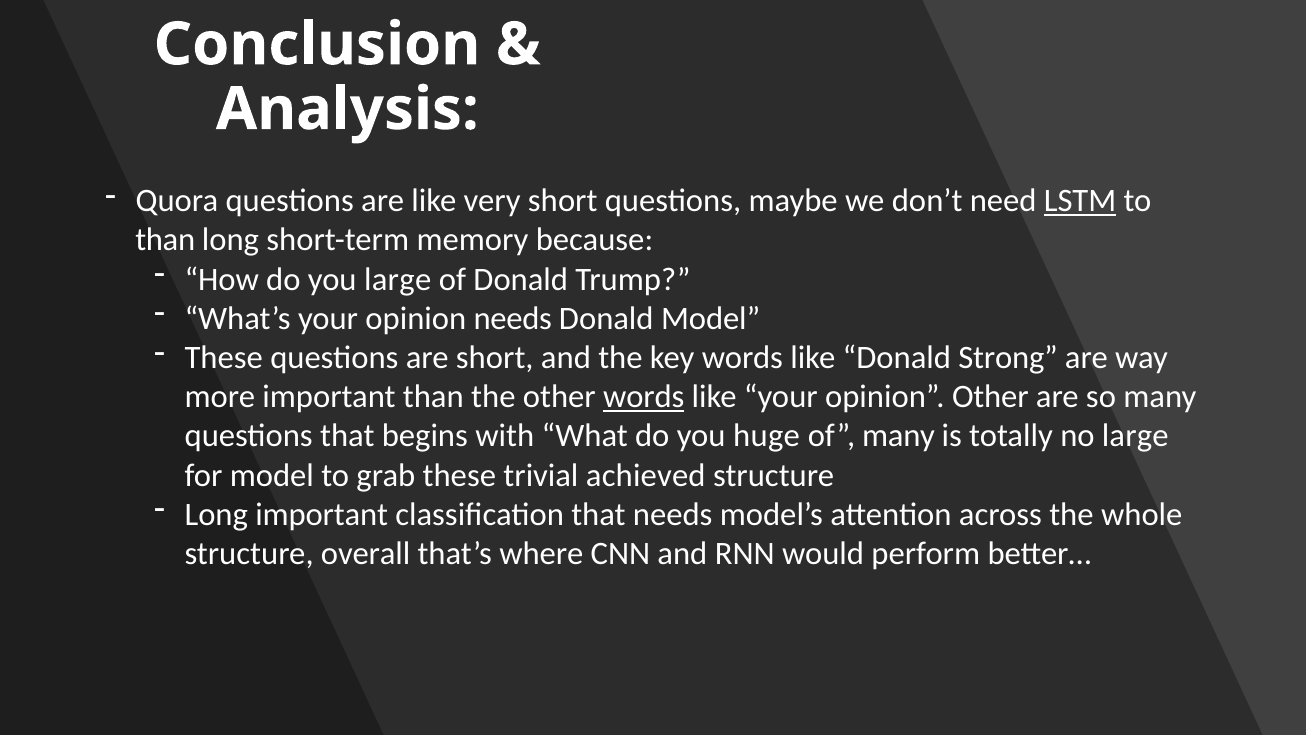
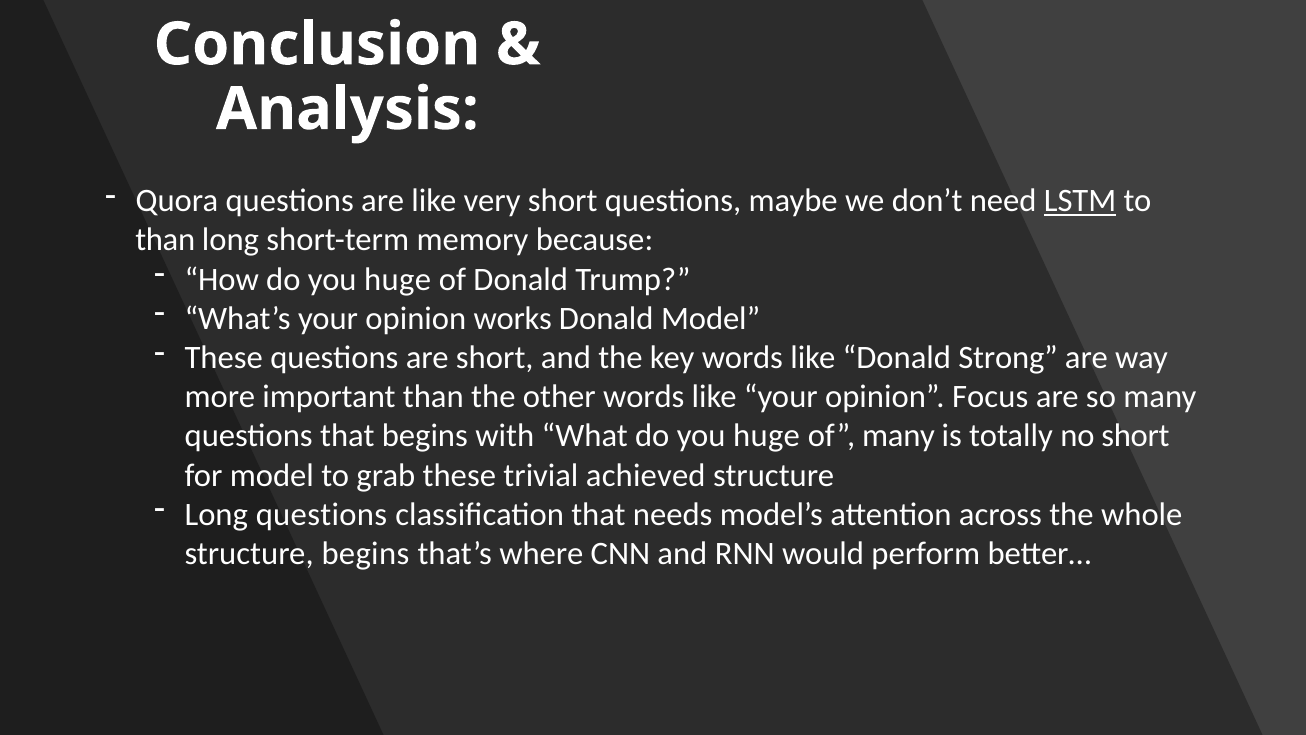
How do you large: large -> huge
opinion needs: needs -> works
words at (644, 397) underline: present -> none
opinion Other: Other -> Focus
no large: large -> short
Long important: important -> questions
structure overall: overall -> begins
